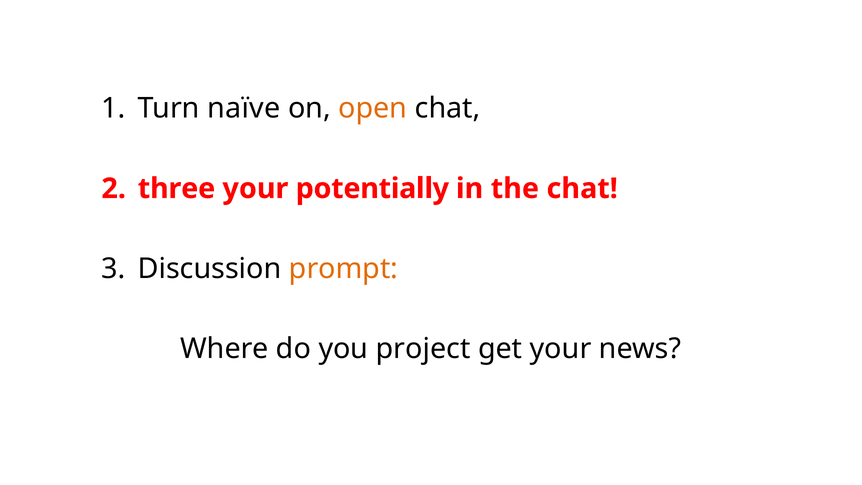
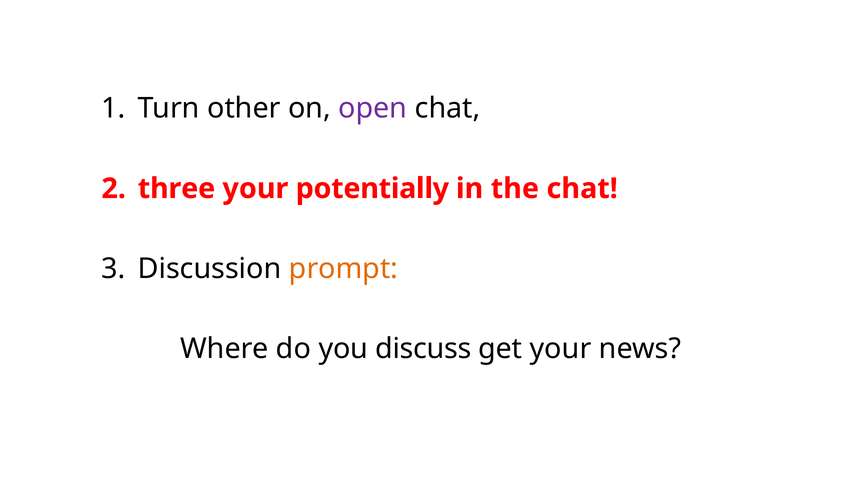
naïve: naïve -> other
open colour: orange -> purple
project: project -> discuss
